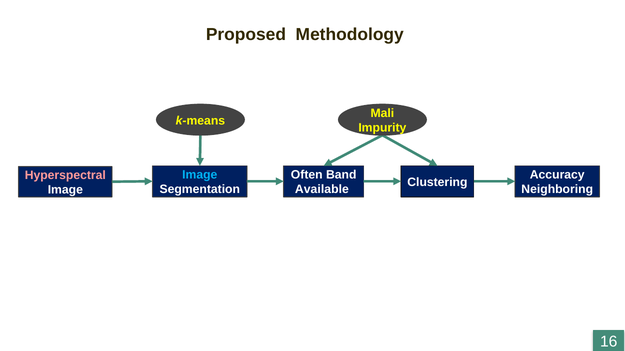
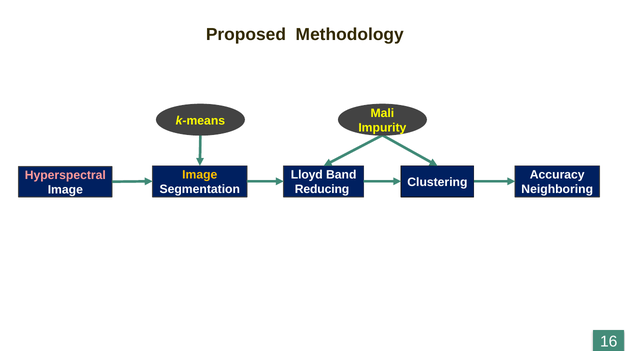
Image at (200, 175) colour: light blue -> yellow
Often: Often -> Lloyd
Available: Available -> Reducing
